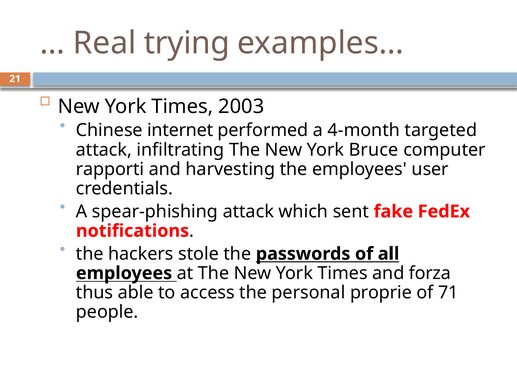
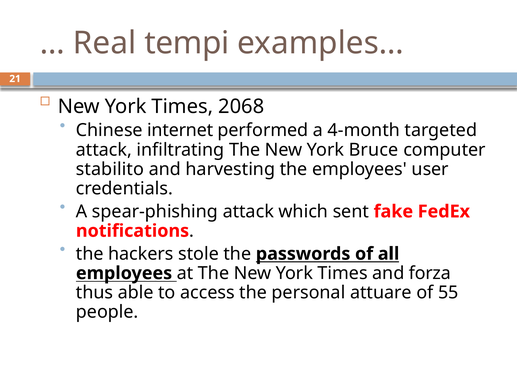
trying: trying -> tempi
2003: 2003 -> 2068
rapporti: rapporti -> stabilito
proprie: proprie -> attuare
71: 71 -> 55
